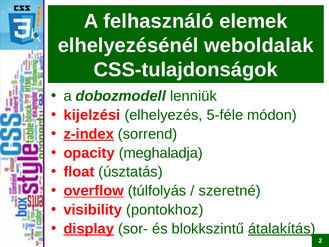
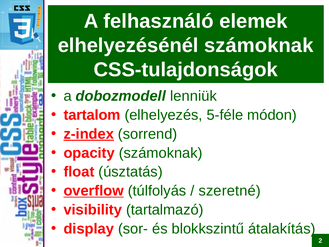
elhelyezésénél weboldalak: weboldalak -> számoknak
kijelzési: kijelzési -> tartalom
opacity meghaladja: meghaladja -> számoknak
pontokhoz: pontokhoz -> tartalmazó
display underline: present -> none
átalakítás underline: present -> none
